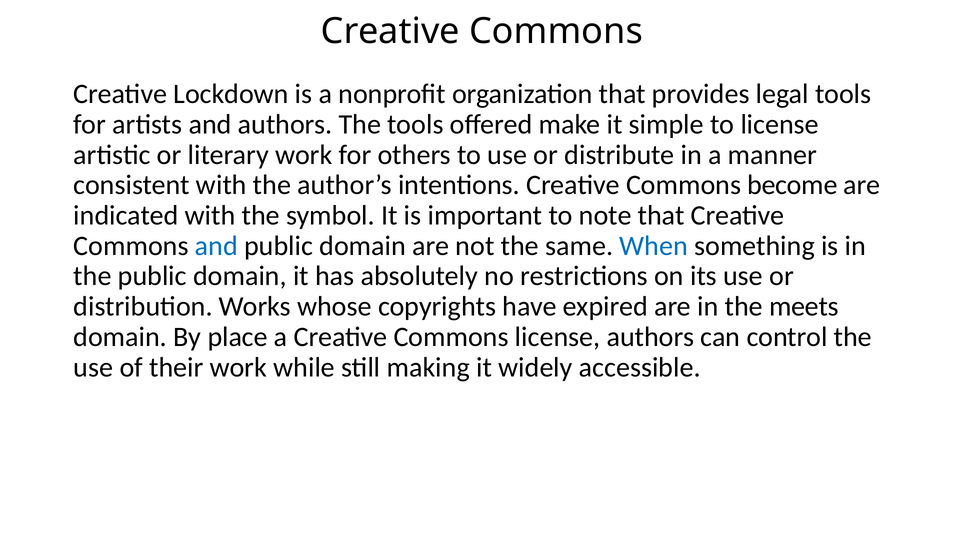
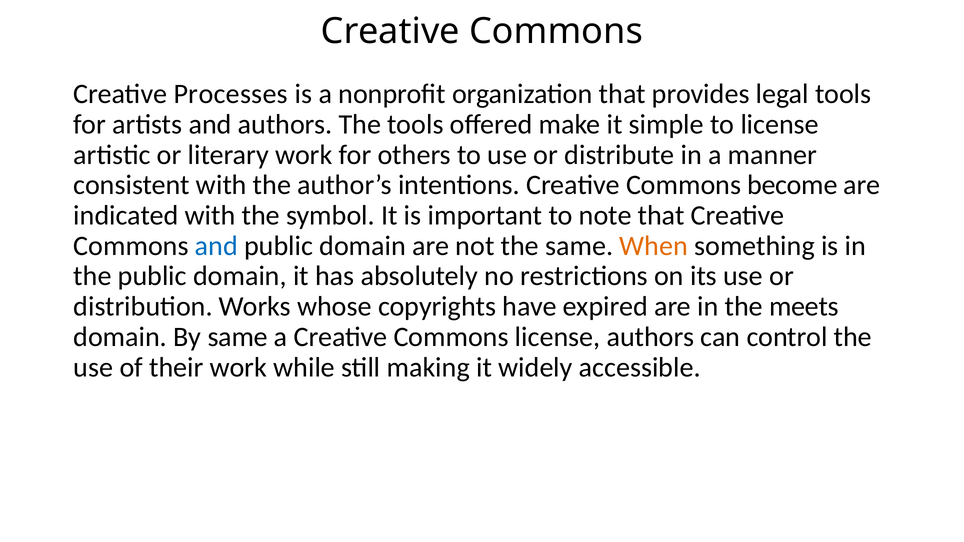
Lockdown: Lockdown -> Processes
When colour: blue -> orange
By place: place -> same
